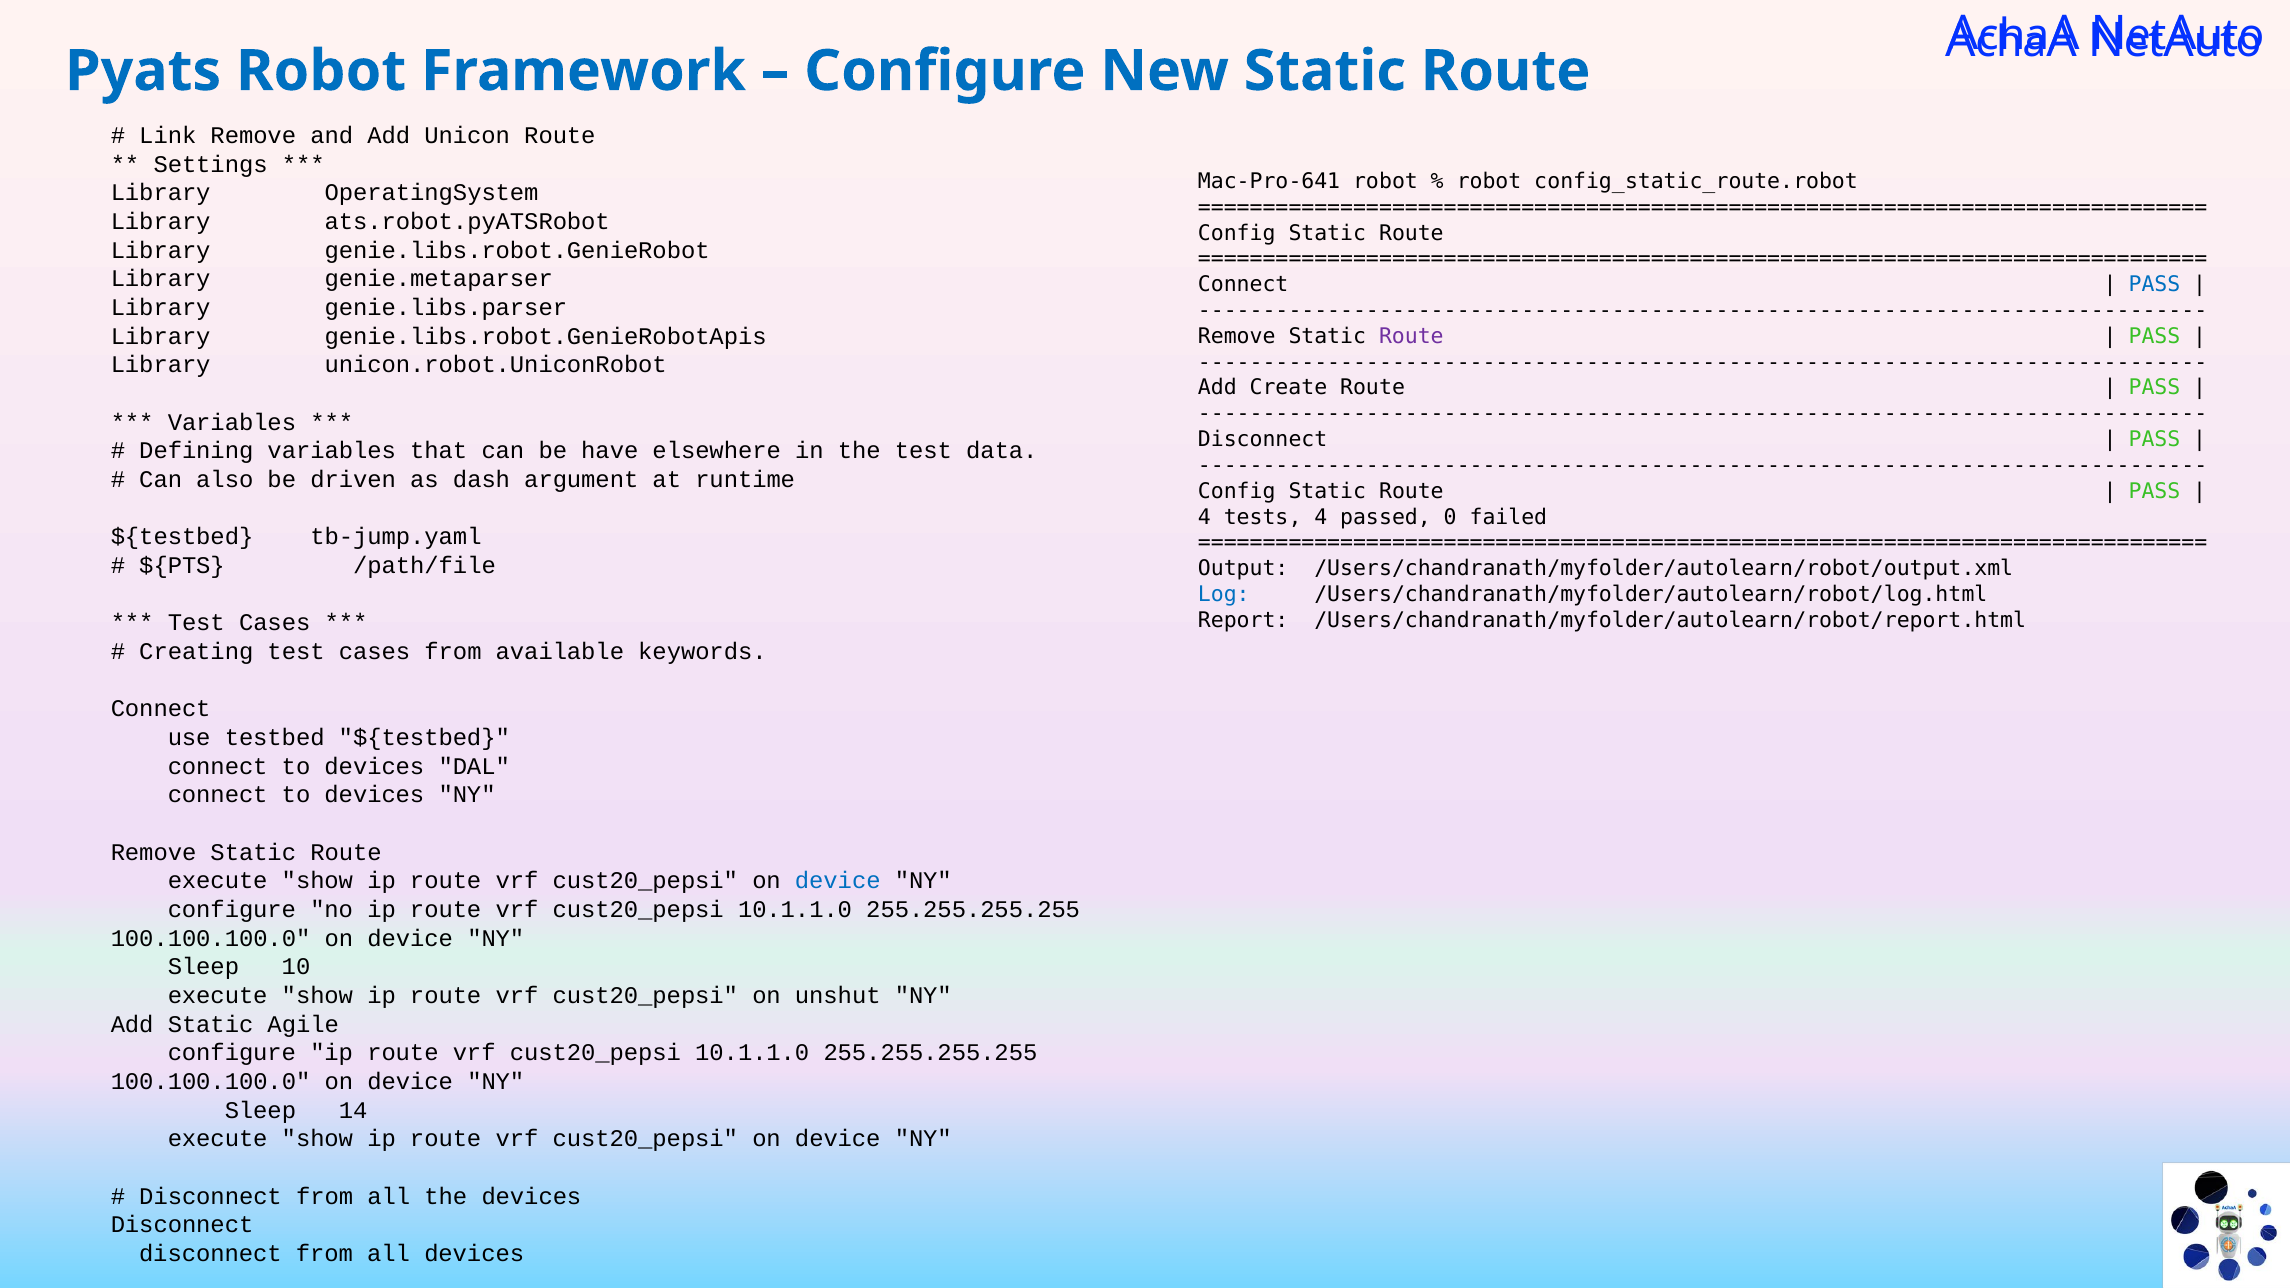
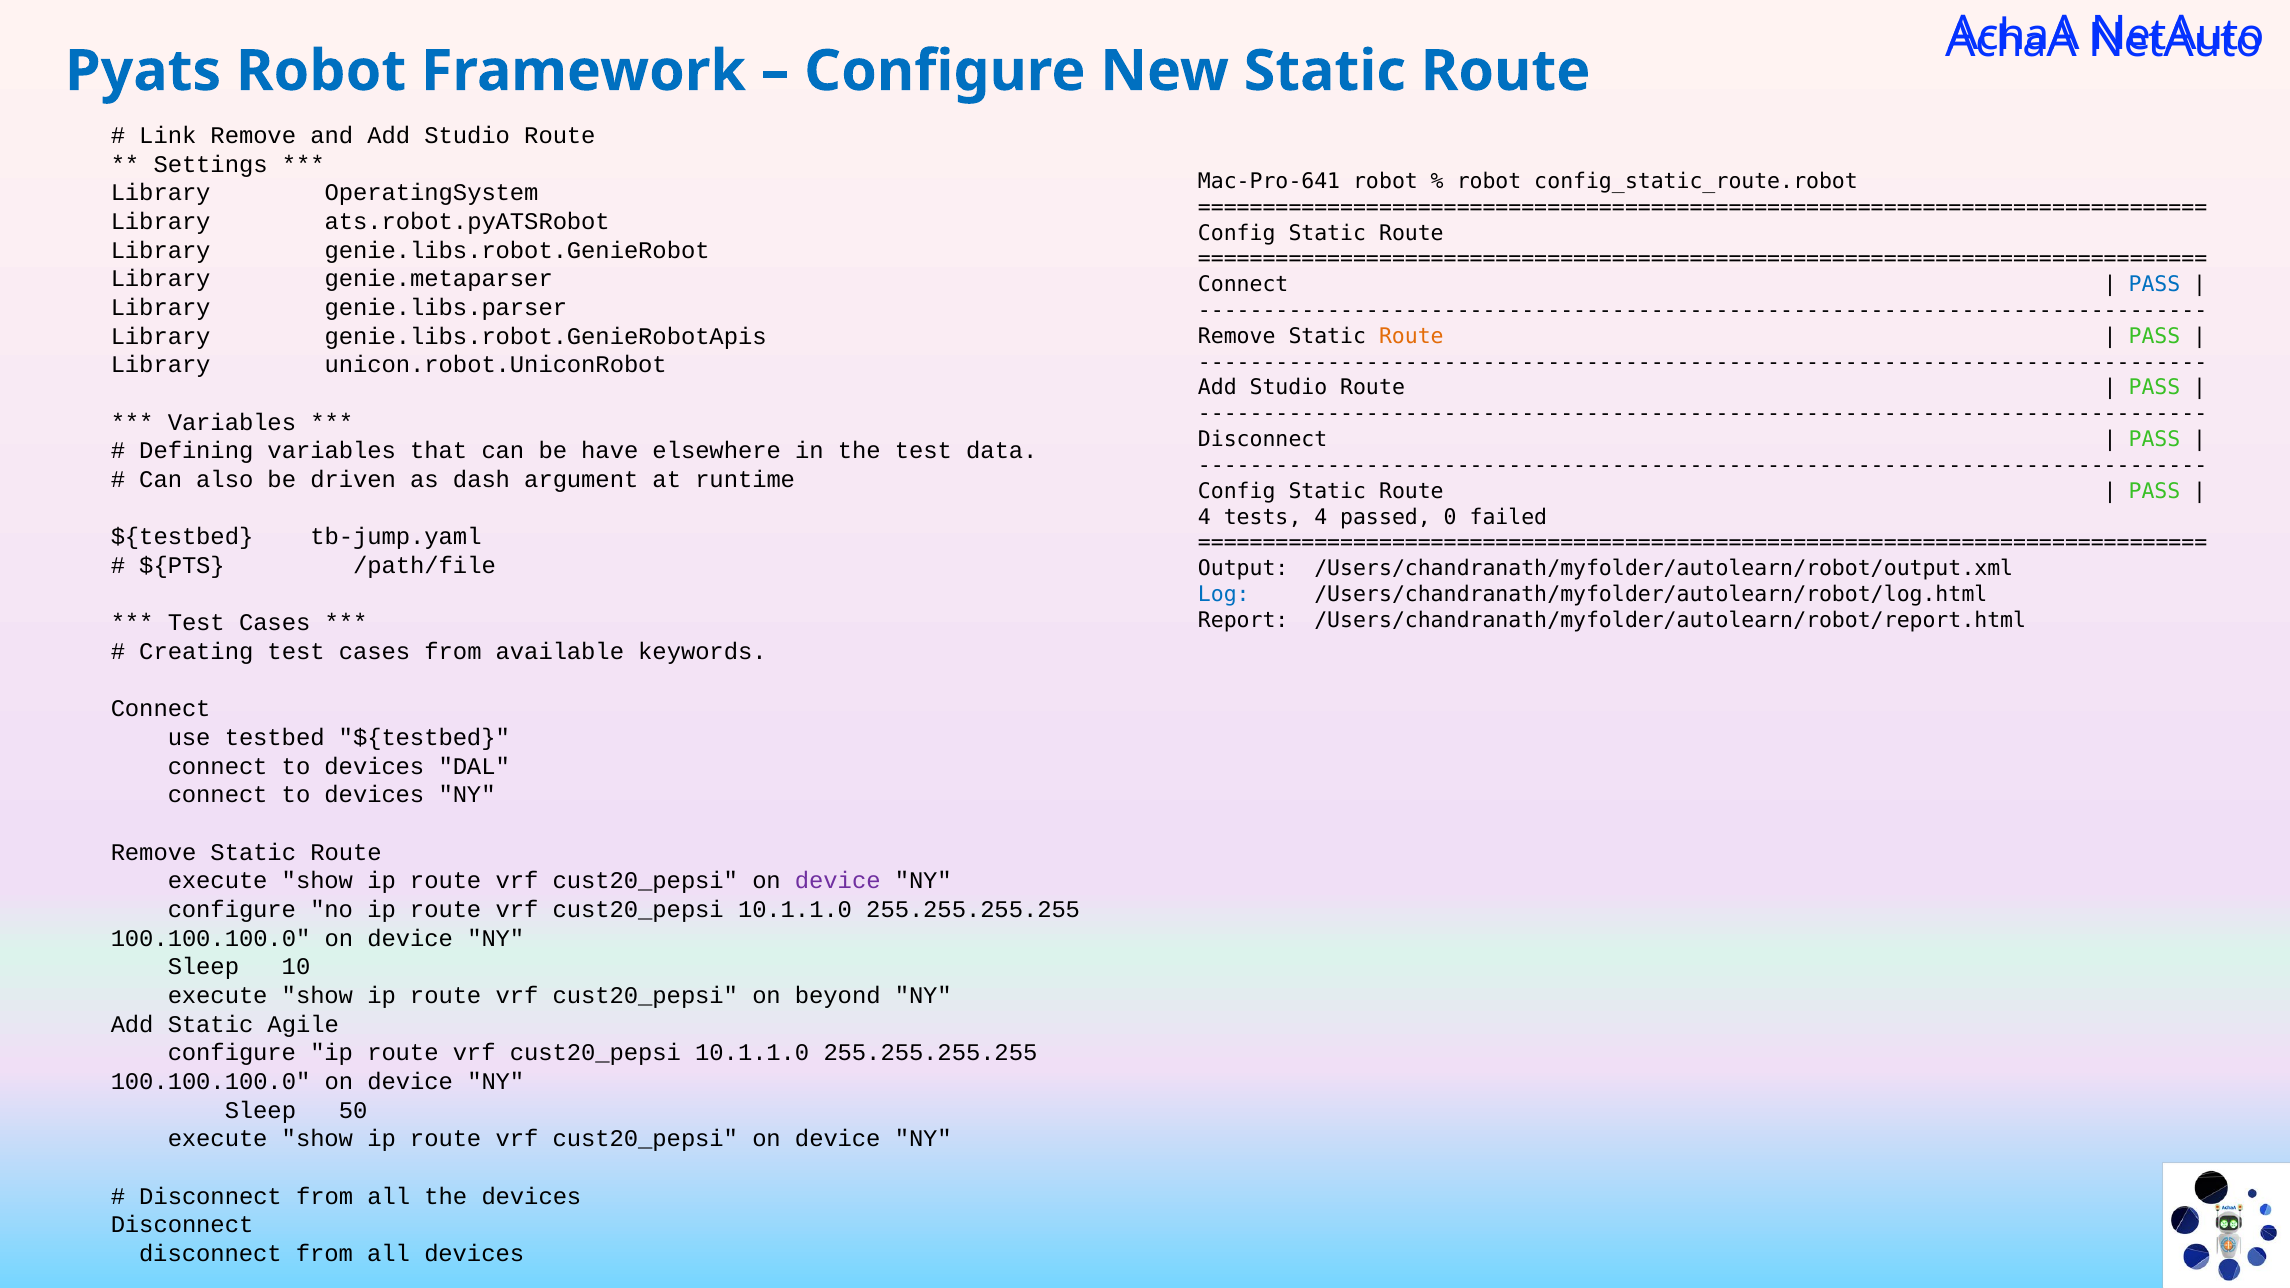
and Add Unicon: Unicon -> Studio
Route at (1411, 336) colour: purple -> orange
Create at (1288, 388): Create -> Studio
device at (838, 881) colour: blue -> purple
unshut: unshut -> beyond
14: 14 -> 50
